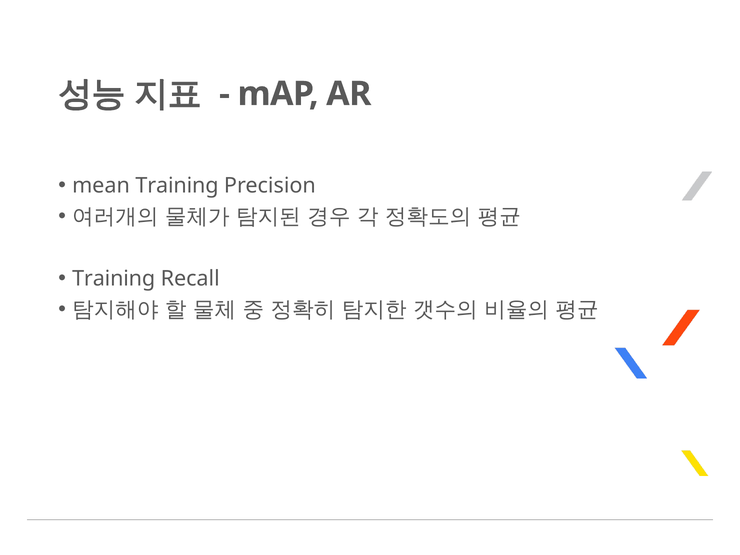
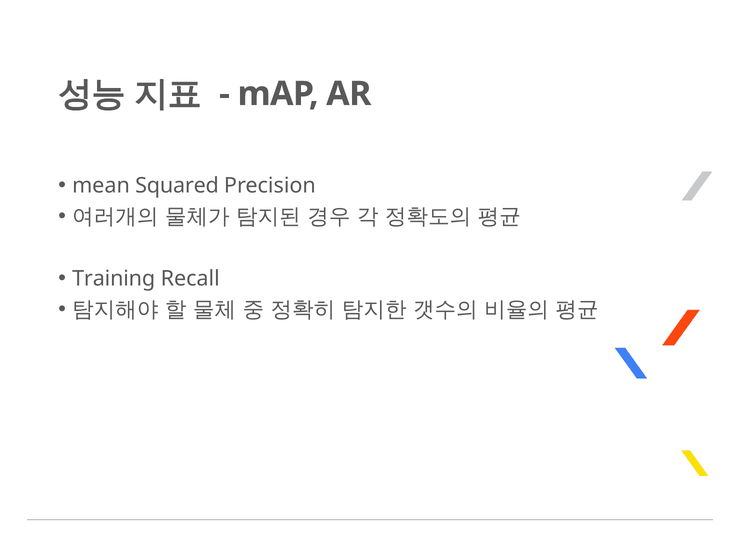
mean Training: Training -> Squared
